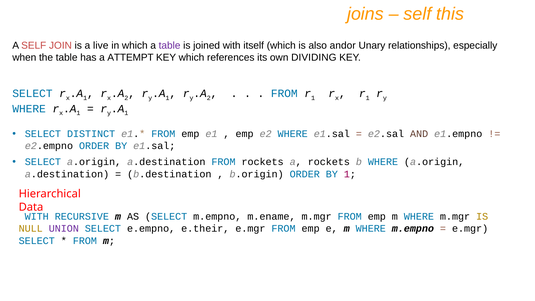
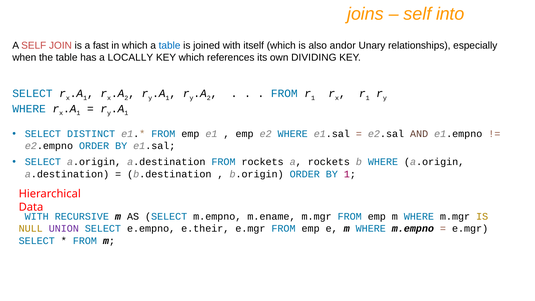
this: this -> into
live: live -> fast
table at (170, 45) colour: purple -> blue
ATTEMPT: ATTEMPT -> LOCALLY
